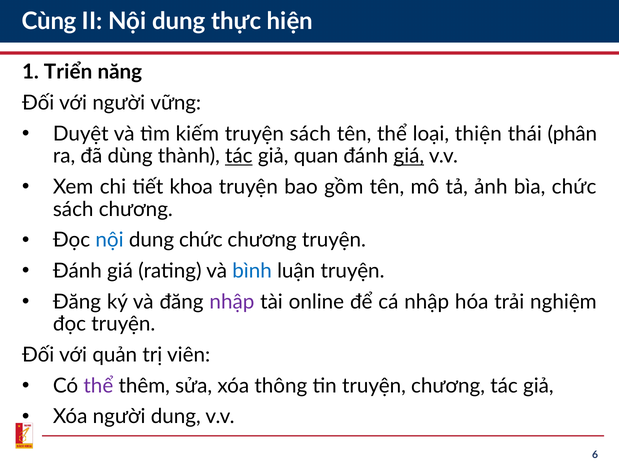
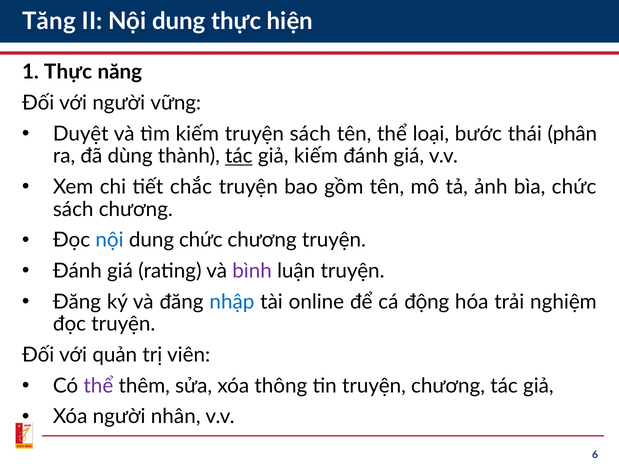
Cùng: Cùng -> Tăng
1 Triển: Triển -> Thực
thiện: thiện -> bước
giả quan: quan -> kiếm
giá at (409, 156) underline: present -> none
khoa: khoa -> chắc
bình colour: blue -> purple
nhập at (232, 302) colour: purple -> blue
cá nhập: nhập -> động
người dung: dung -> nhân
